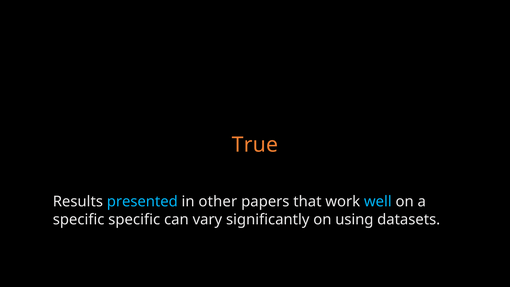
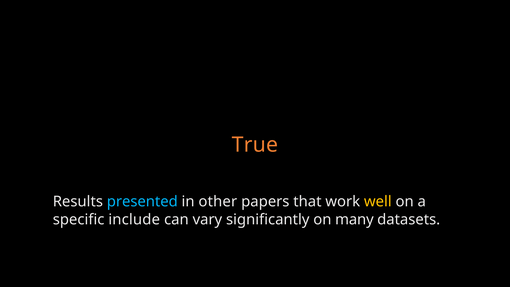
well colour: light blue -> yellow
specific specific: specific -> include
using: using -> many
